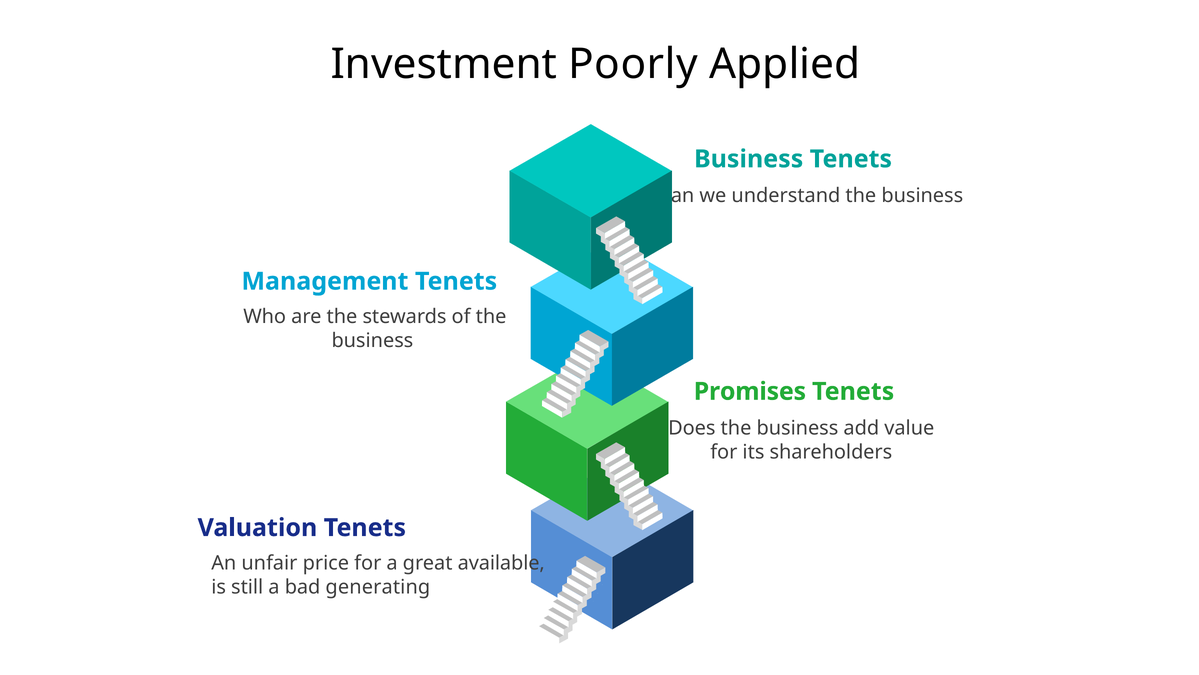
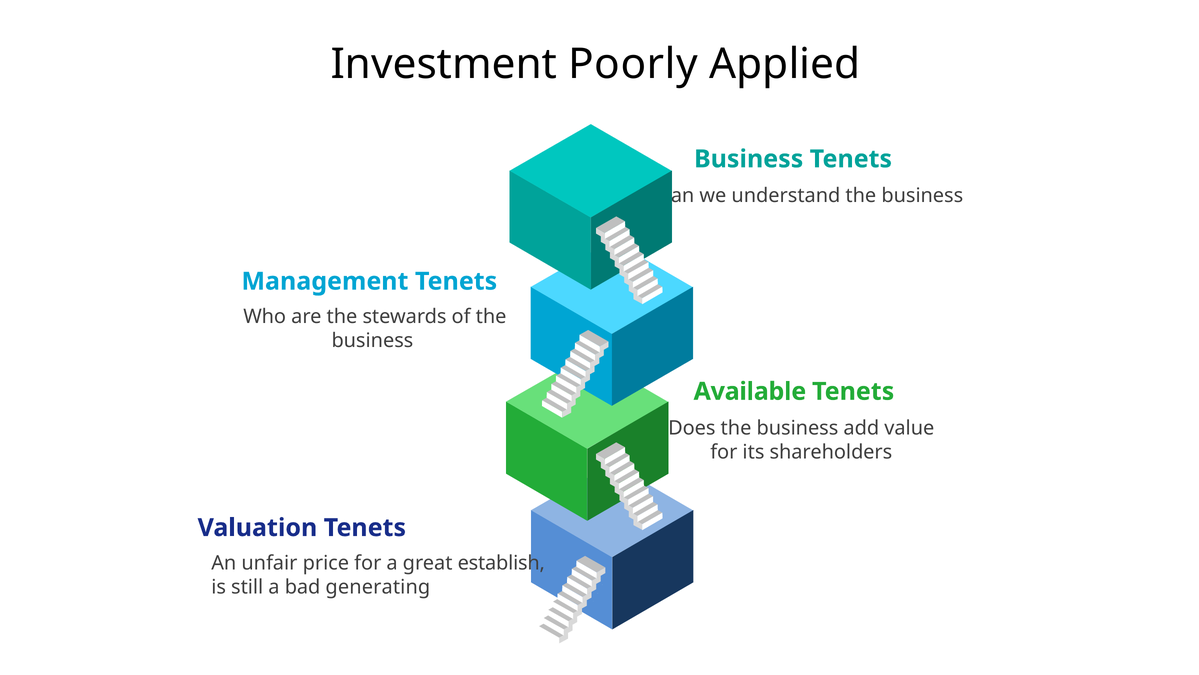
Promises: Promises -> Available
available: available -> establish
